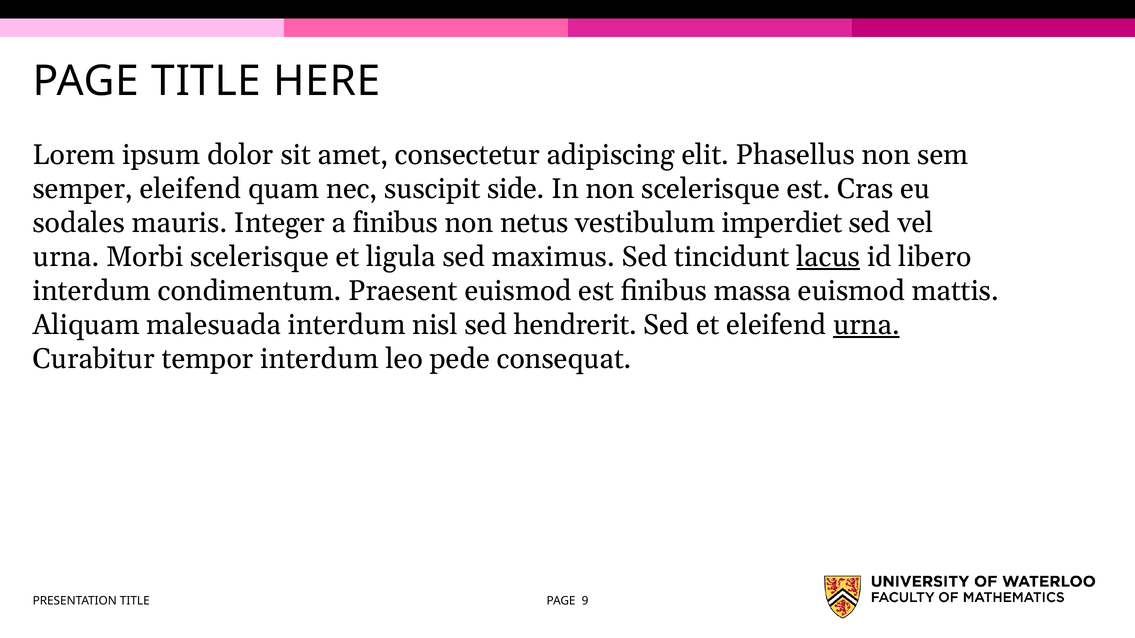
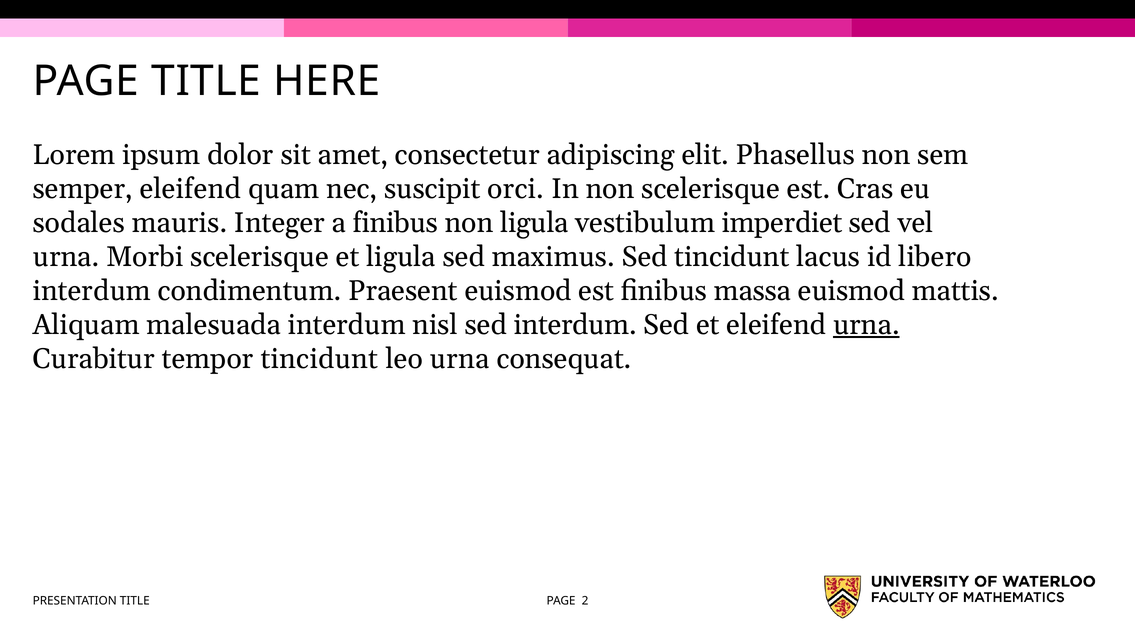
side: side -> orci
non netus: netus -> ligula
lacus underline: present -> none
sed hendrerit: hendrerit -> interdum
tempor interdum: interdum -> tincidunt
leo pede: pede -> urna
9: 9 -> 2
